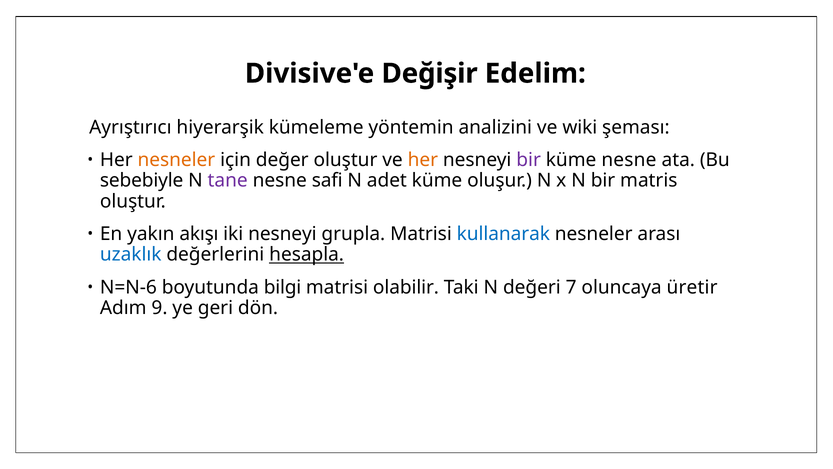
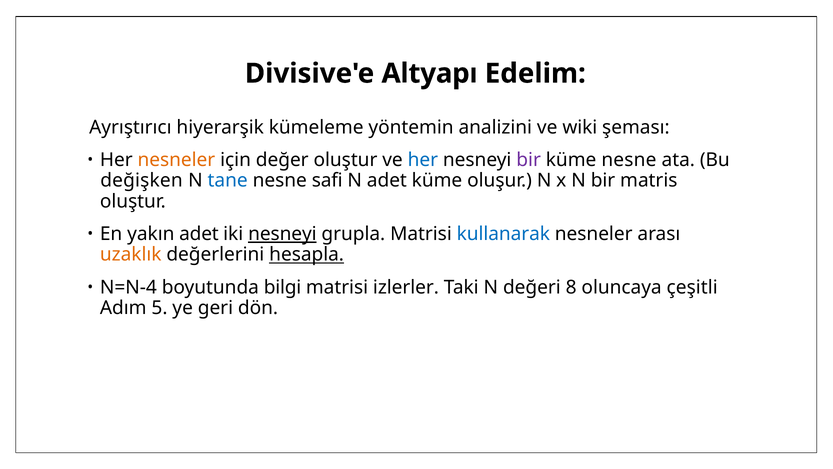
Değişir: Değişir -> Altyapı
her at (423, 160) colour: orange -> blue
sebebiyle: sebebiyle -> değişken
tane colour: purple -> blue
yakın akışı: akışı -> adet
nesneyi at (282, 234) underline: none -> present
uzaklık colour: blue -> orange
N=N-6: N=N-6 -> N=N-4
olabilir: olabilir -> izlerler
7: 7 -> 8
üretir: üretir -> çeşitli
9: 9 -> 5
